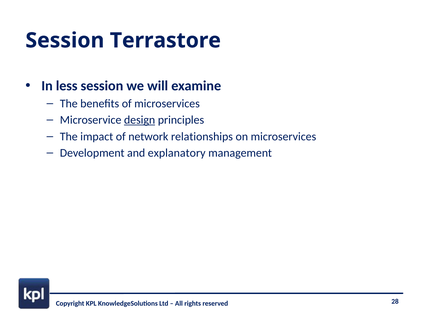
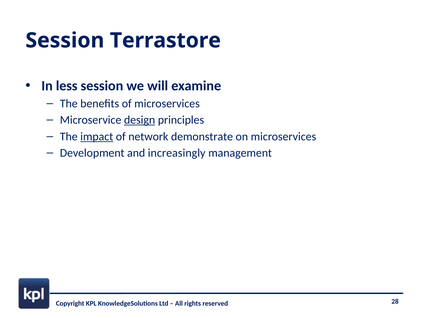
impact underline: none -> present
relationships: relationships -> demonstrate
explanatory: explanatory -> increasingly
